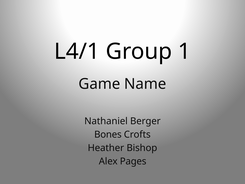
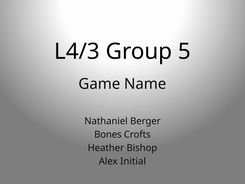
L4/1: L4/1 -> L4/3
1: 1 -> 5
Pages: Pages -> Initial
